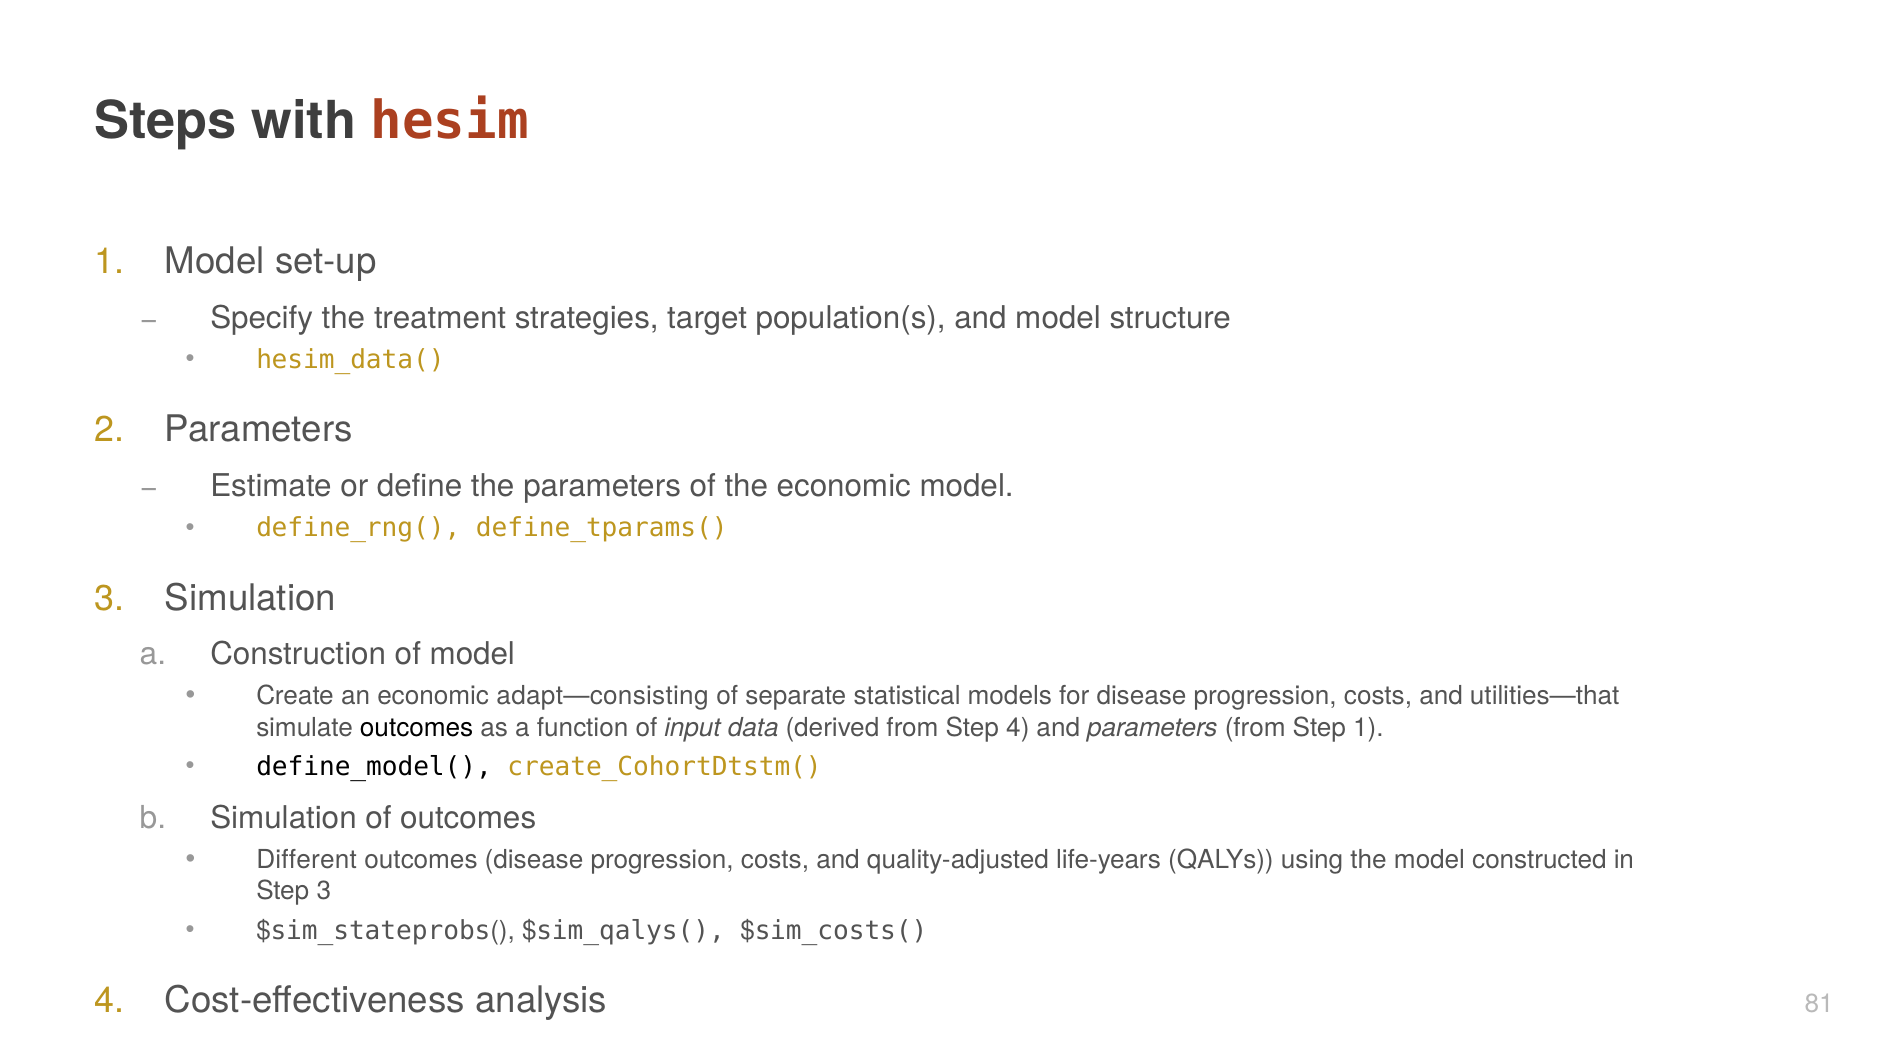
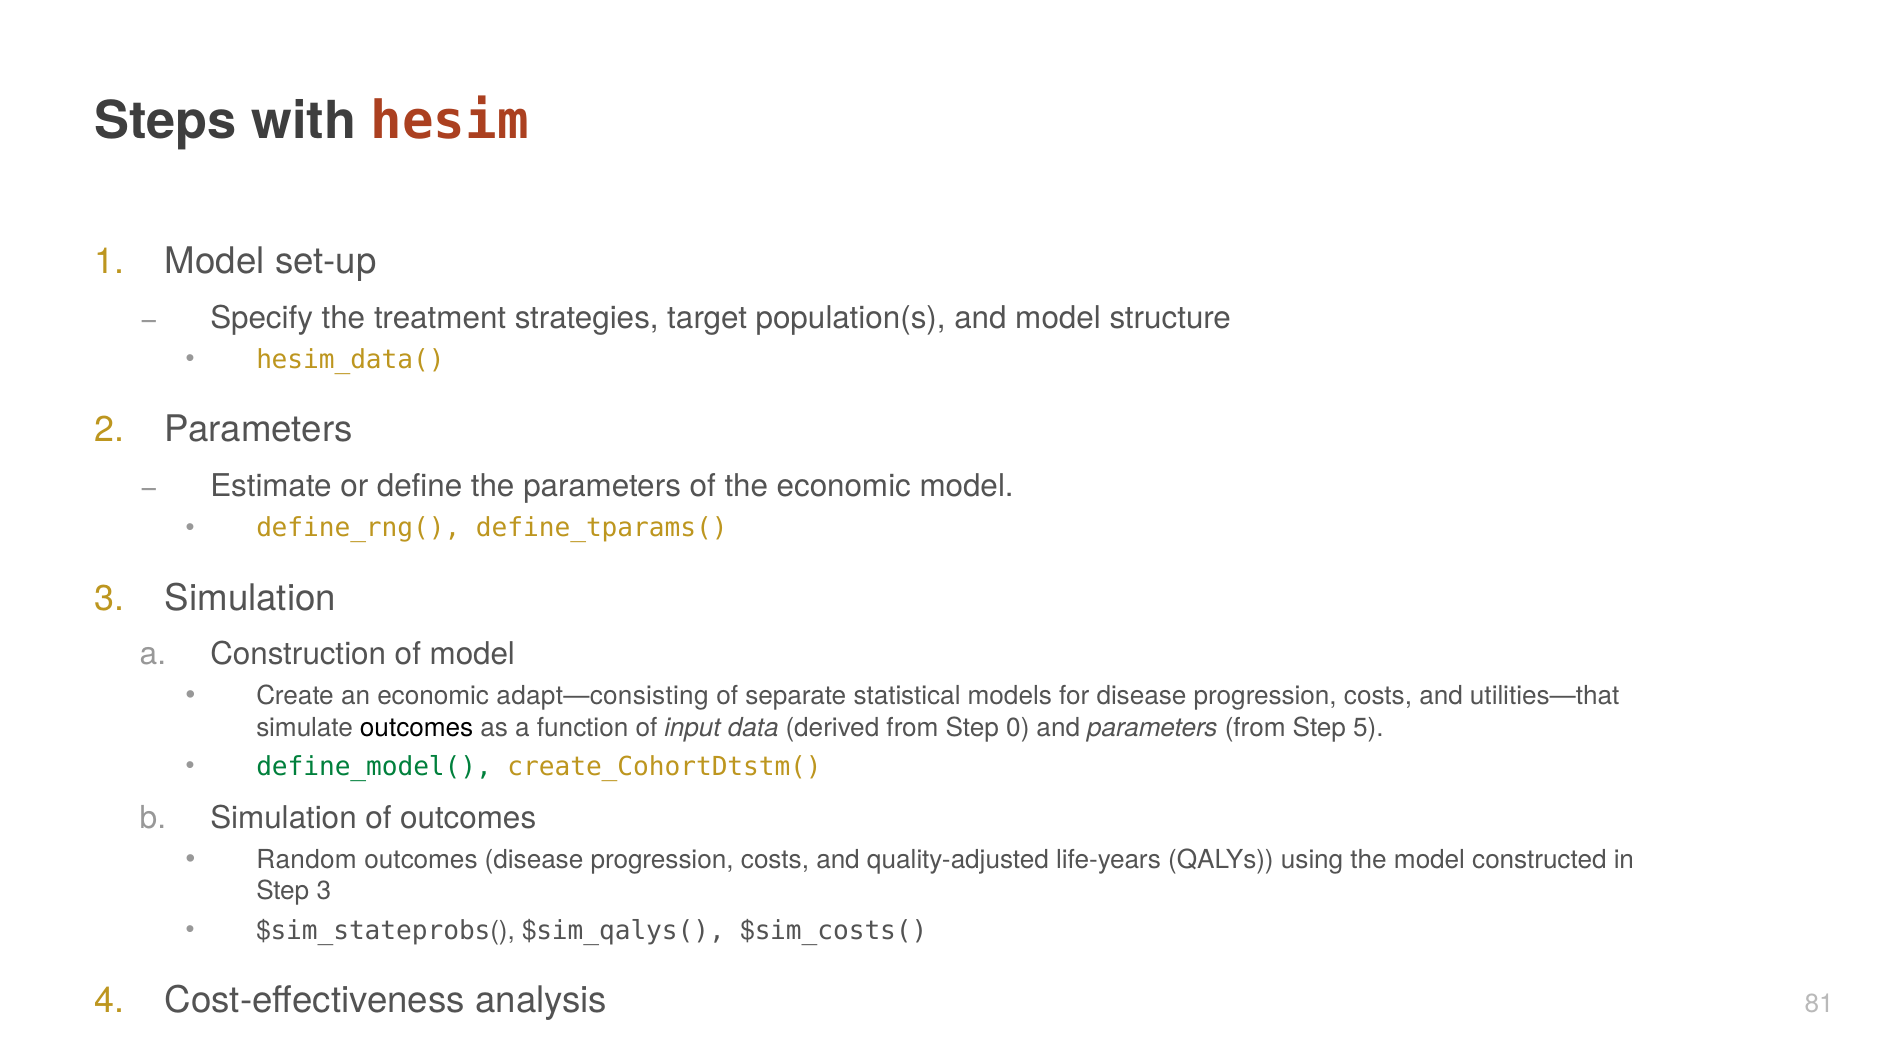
Step 4: 4 -> 0
Step 1: 1 -> 5
define_model( colour: black -> green
Different: Different -> Random
